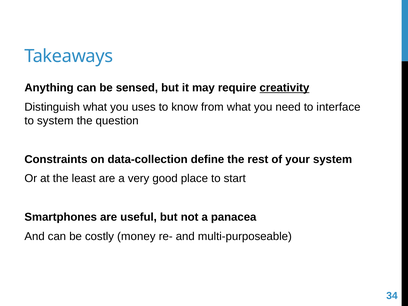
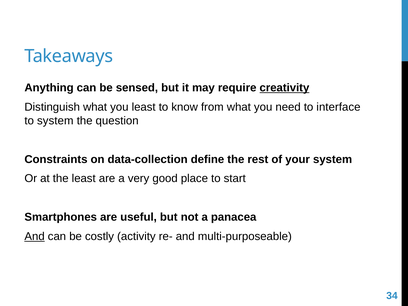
you uses: uses -> least
And at (35, 236) underline: none -> present
money: money -> activity
